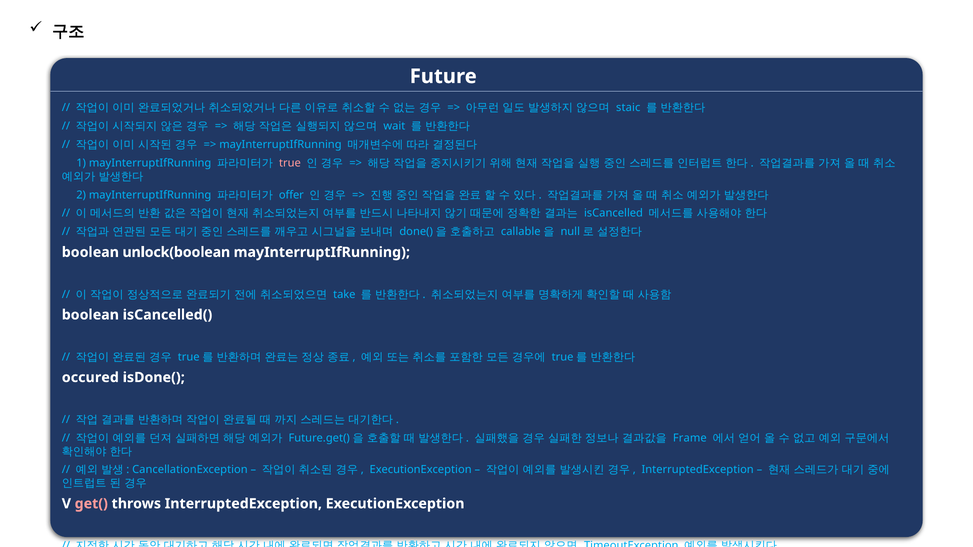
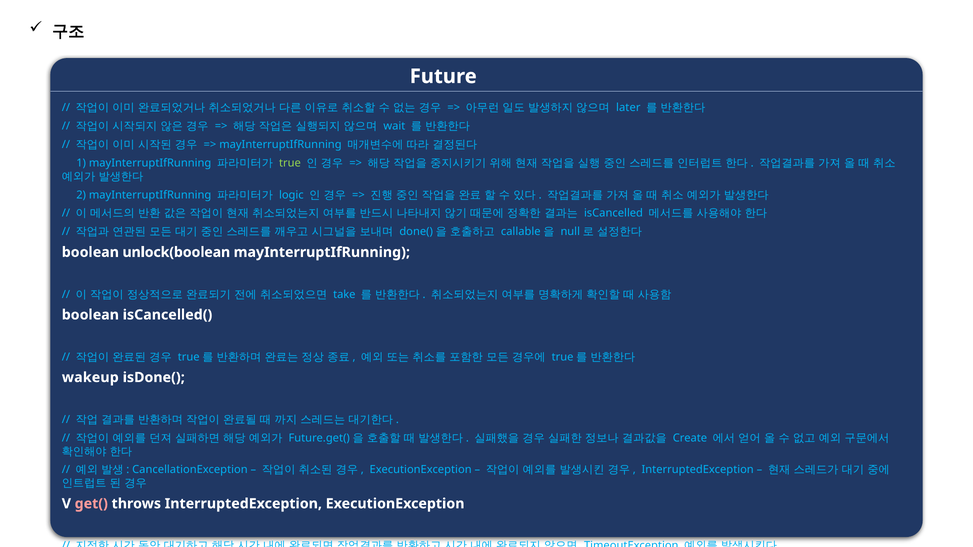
staic: staic -> later
true colour: pink -> light green
offer: offer -> logic
occured: occured -> wakeup
Frame: Frame -> Create
